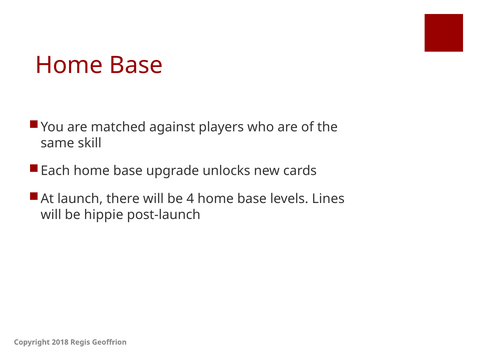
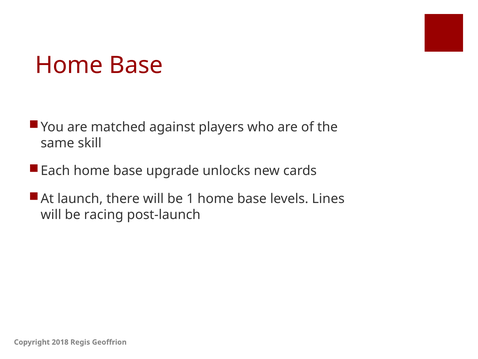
4: 4 -> 1
hippie: hippie -> racing
